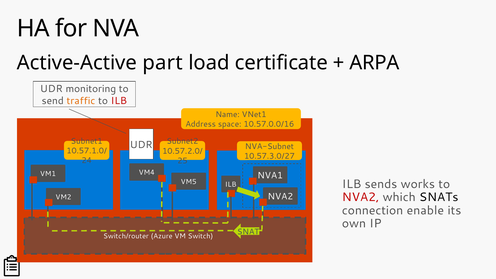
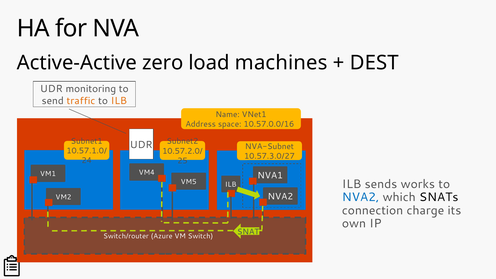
part: part -> zero
certificate: certificate -> machines
ARPA: ARPA -> DEST
ILB at (119, 101) colour: red -> orange
NVA2 at (361, 197) colour: red -> blue
enable: enable -> charge
